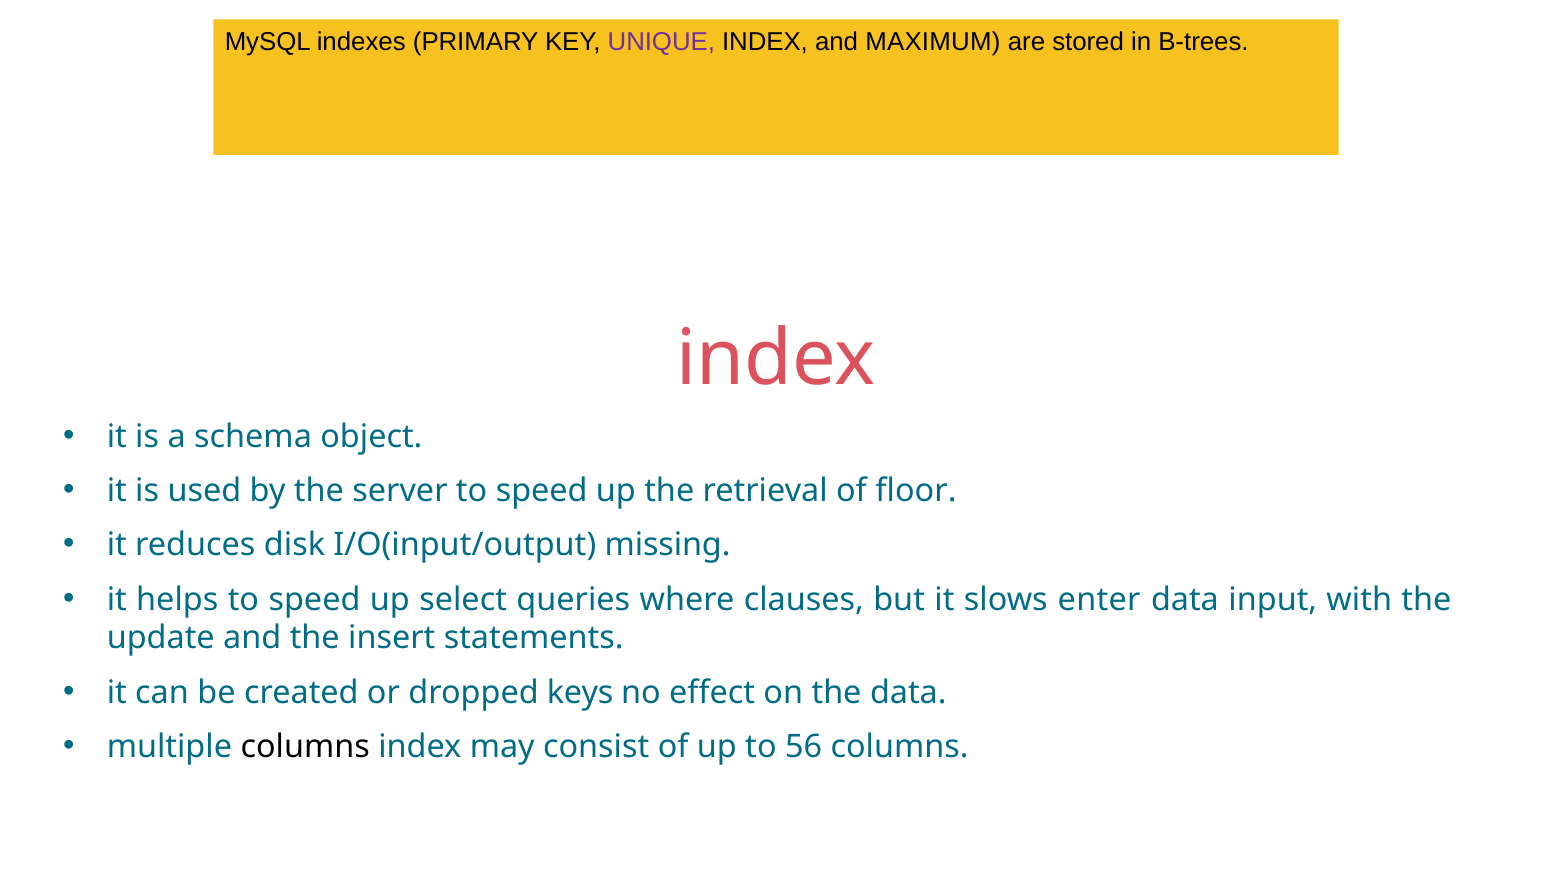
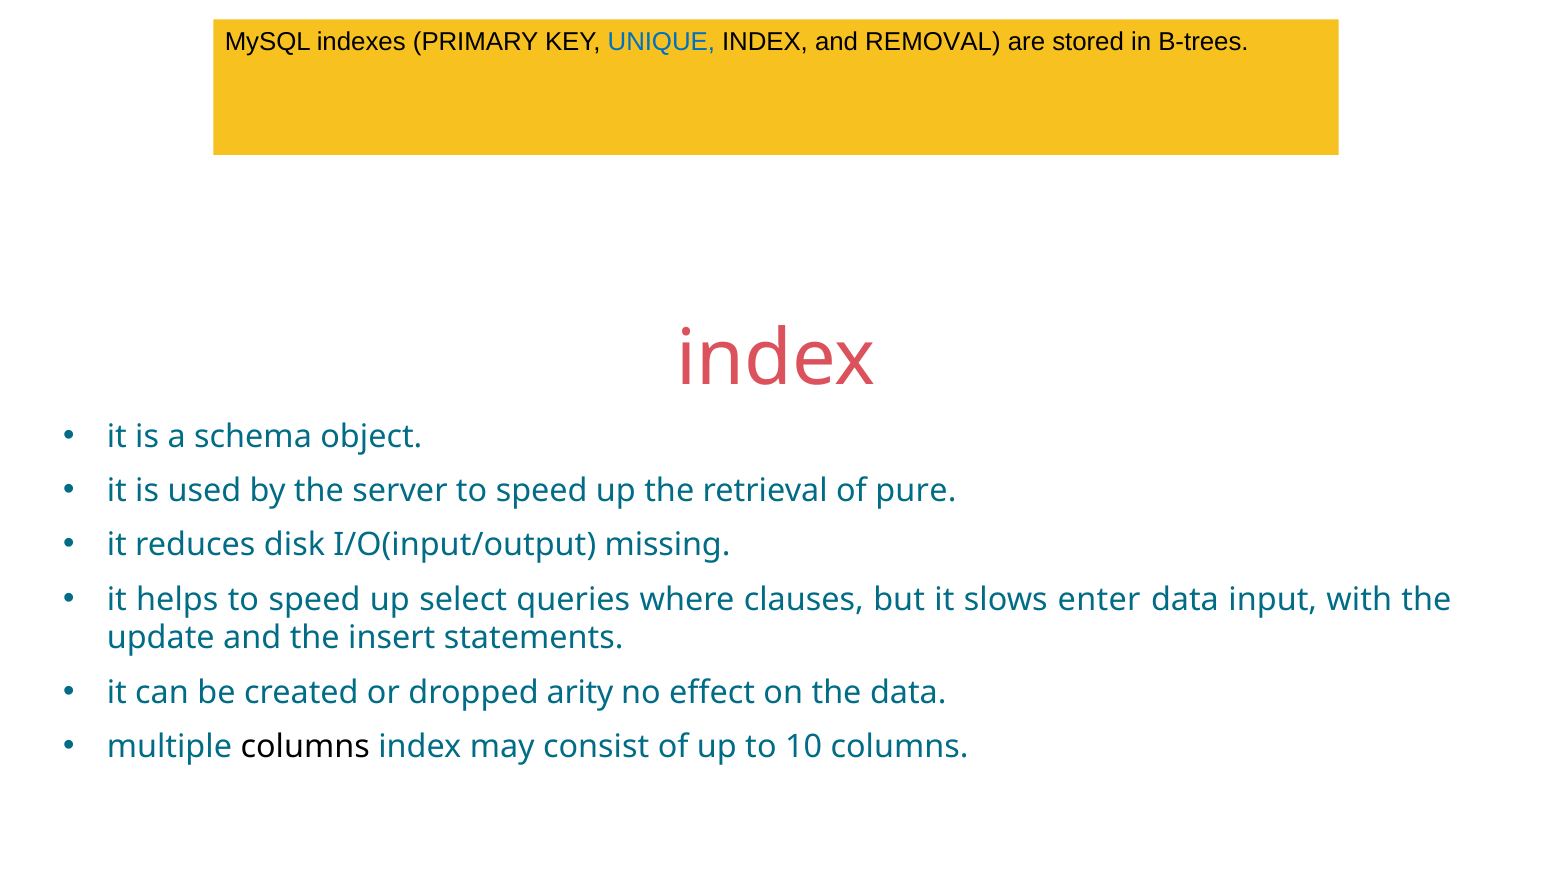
UNIQUE colour: purple -> blue
MAXIMUM: MAXIMUM -> REMOVAL
floor: floor -> pure
keys: keys -> arity
56: 56 -> 10
